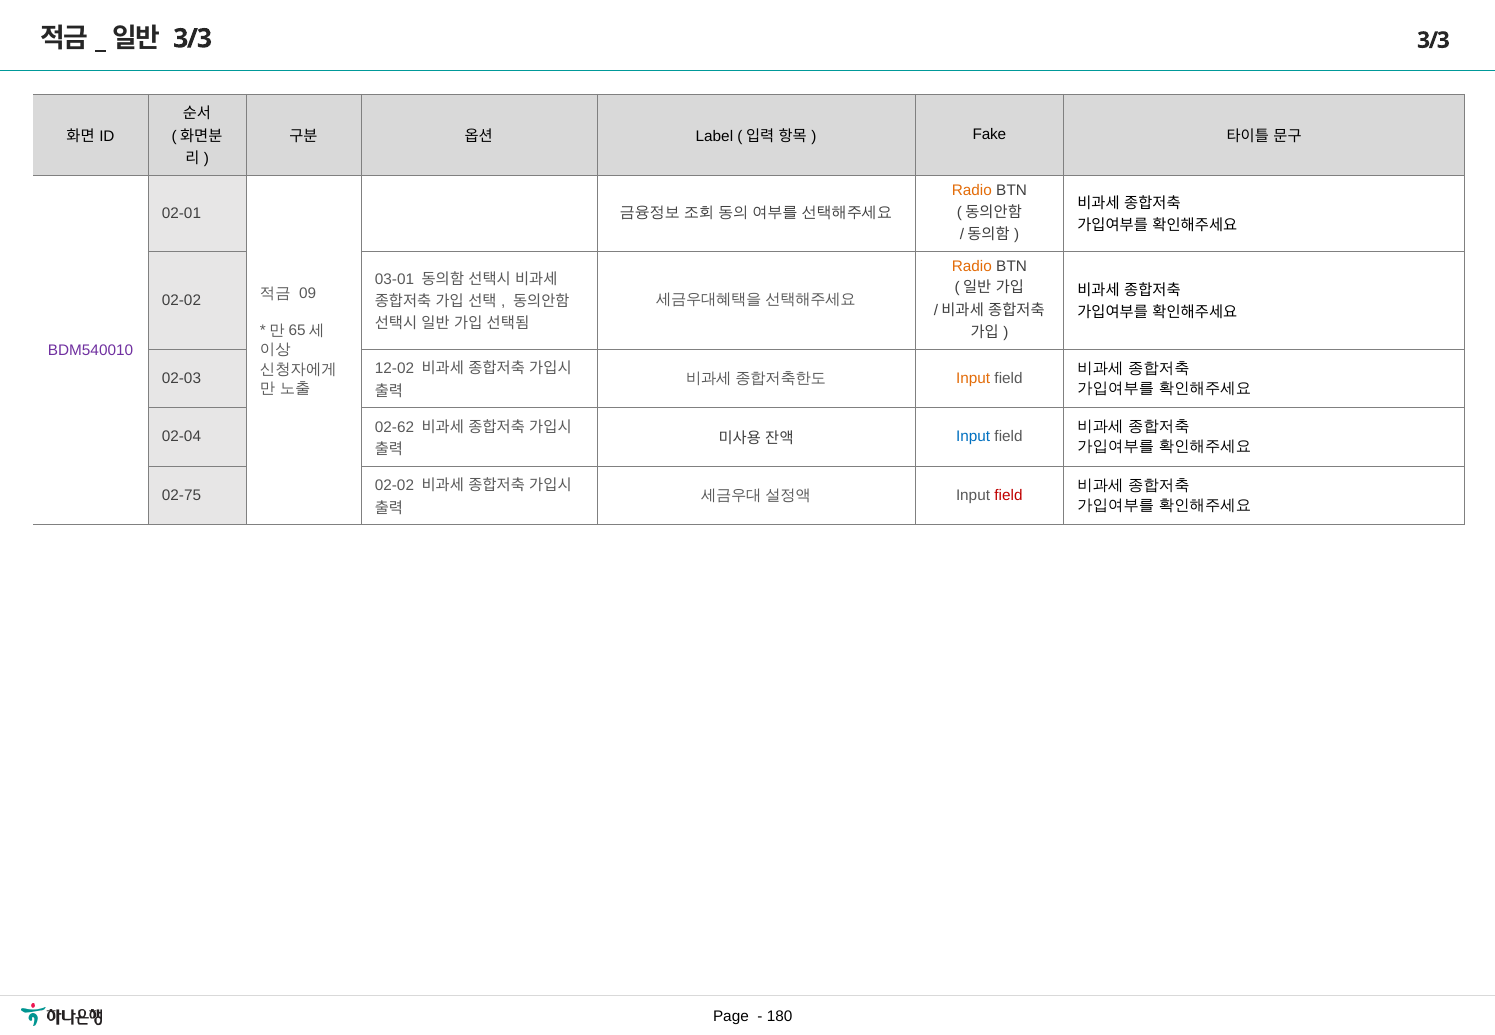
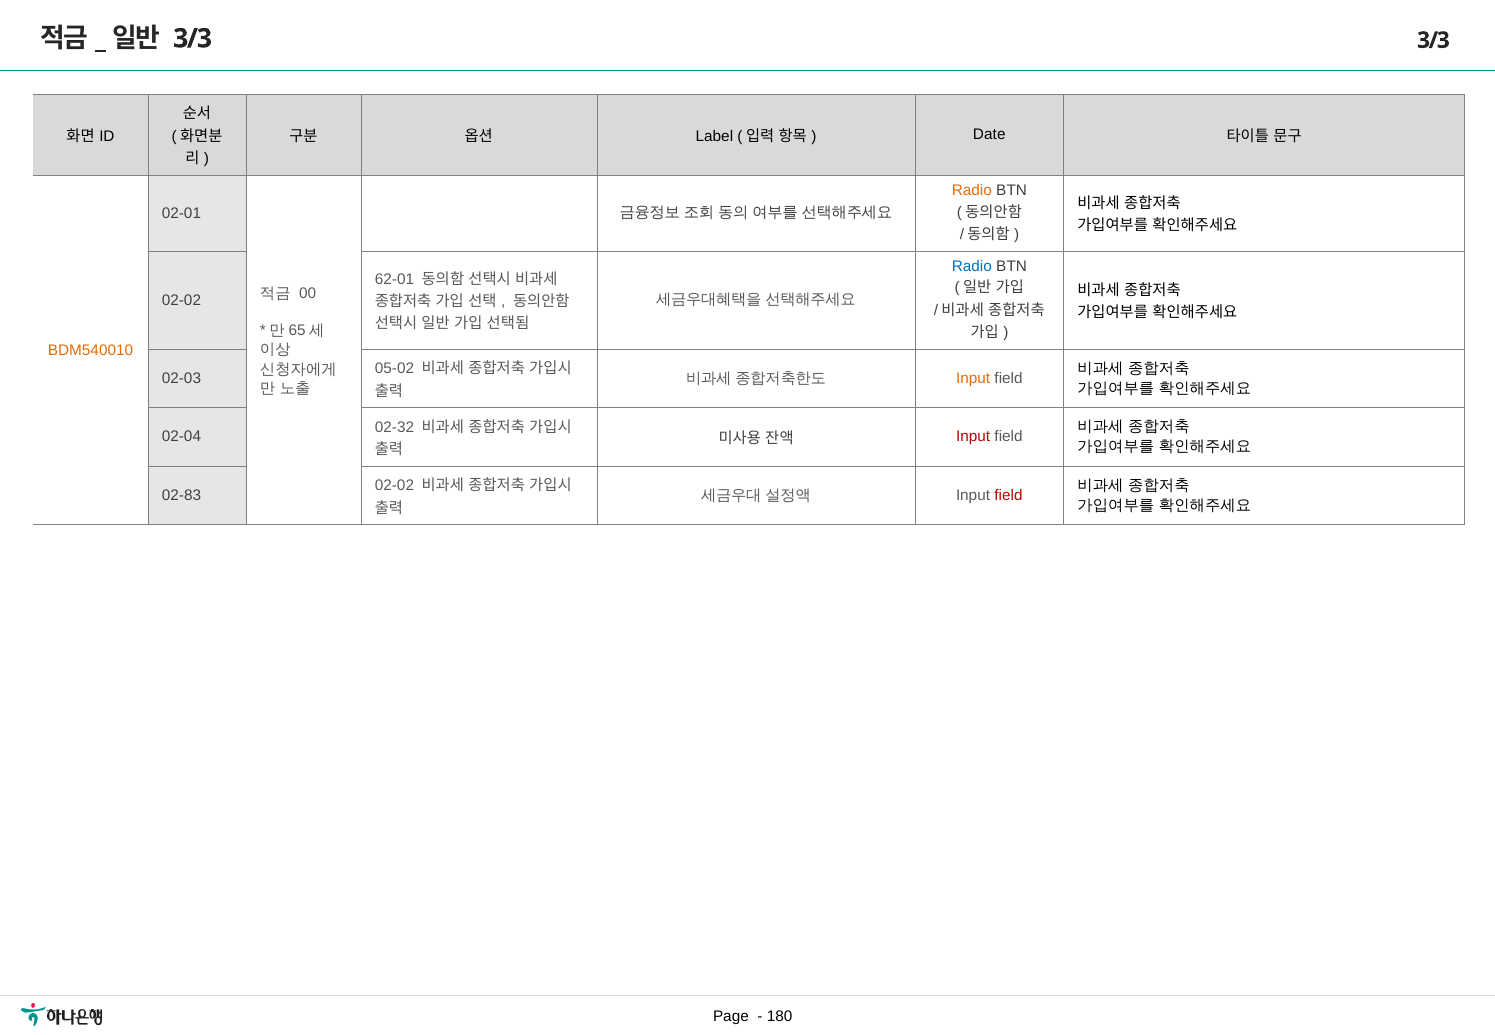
Fake: Fake -> Date
Radio at (972, 267) colour: orange -> blue
03-01: 03-01 -> 62-01
09: 09 -> 00
BDM540010 colour: purple -> orange
12-02: 12-02 -> 05-02
02-62: 02-62 -> 02-32
Input at (973, 437) colour: blue -> red
02-75: 02-75 -> 02-83
